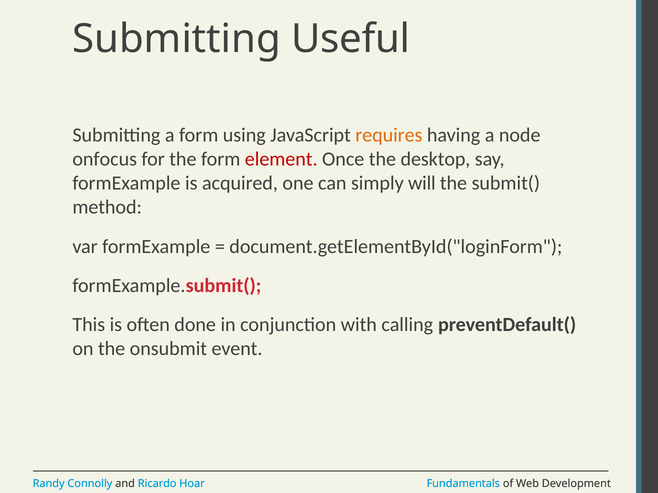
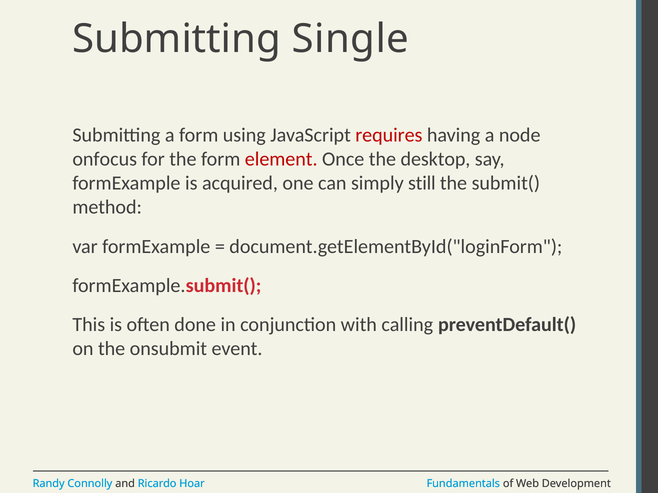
Useful: Useful -> Single
requires colour: orange -> red
will: will -> still
